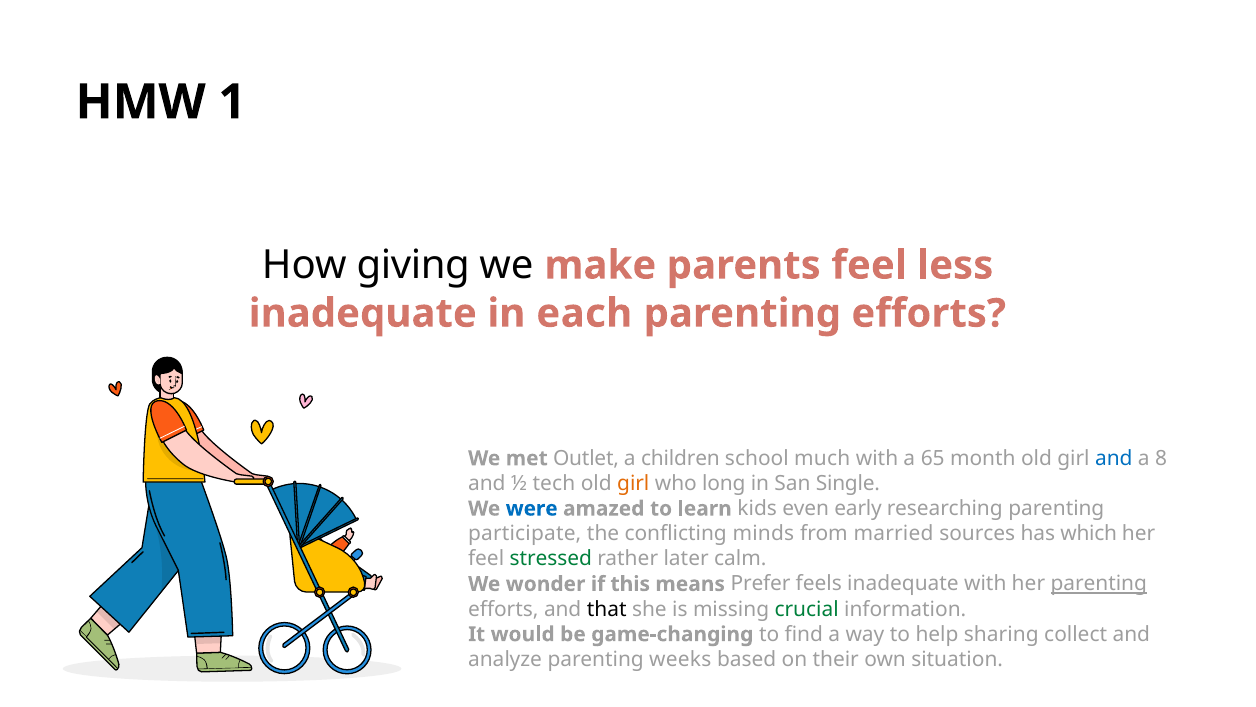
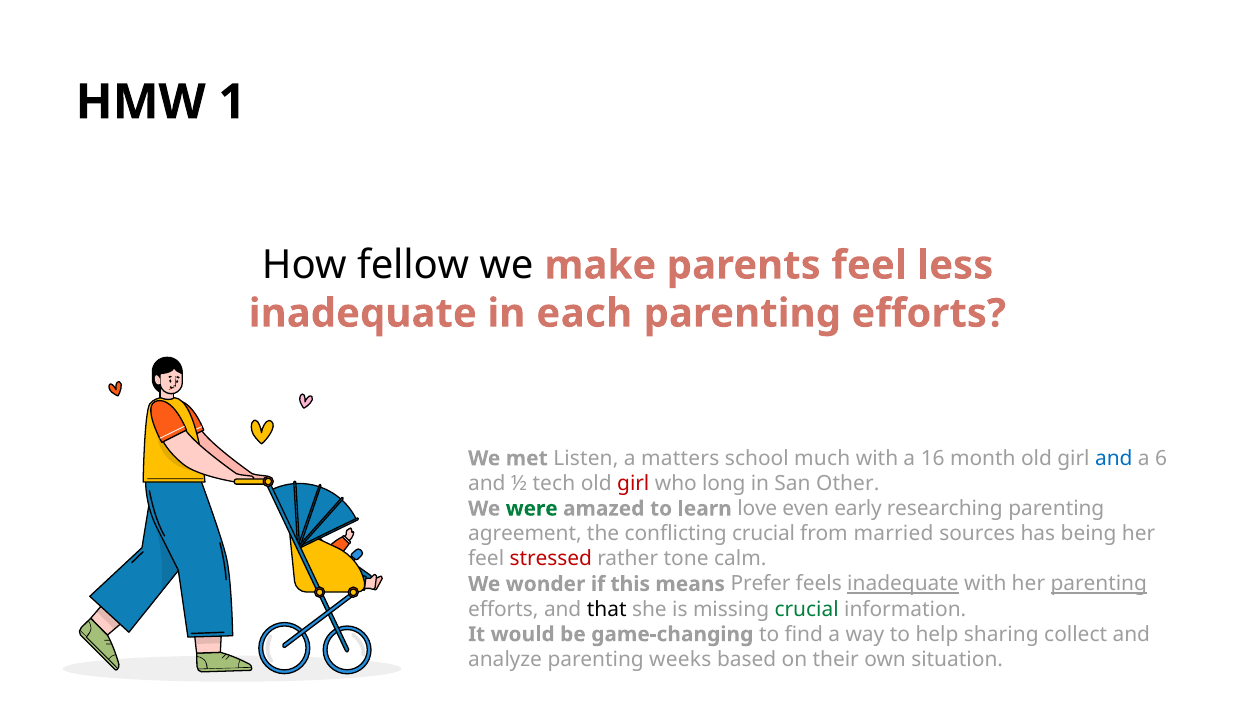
giving: giving -> fellow
Outlet: Outlet -> Listen
children: children -> matters
65: 65 -> 16
8: 8 -> 6
girl at (633, 483) colour: orange -> red
Single: Single -> Other
were colour: blue -> green
kids: kids -> love
participate: participate -> agreement
conflicting minds: minds -> crucial
which: which -> being
stressed colour: green -> red
later: later -> tone
inadequate at (903, 584) underline: none -> present
